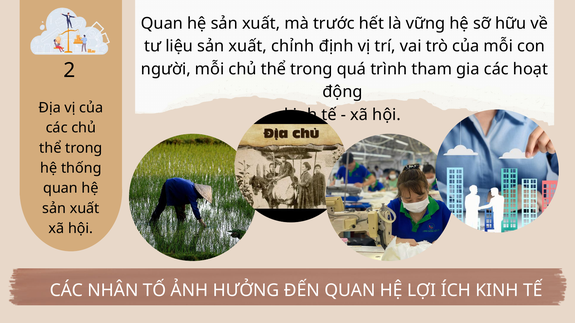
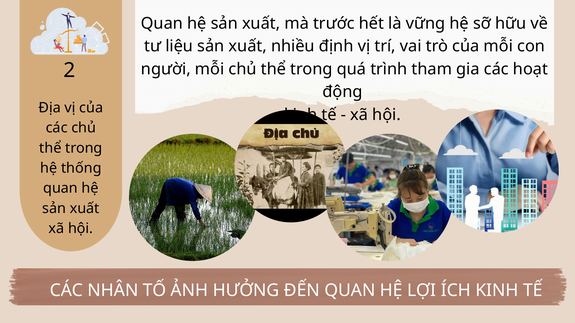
chỉnh: chỉnh -> nhiều
